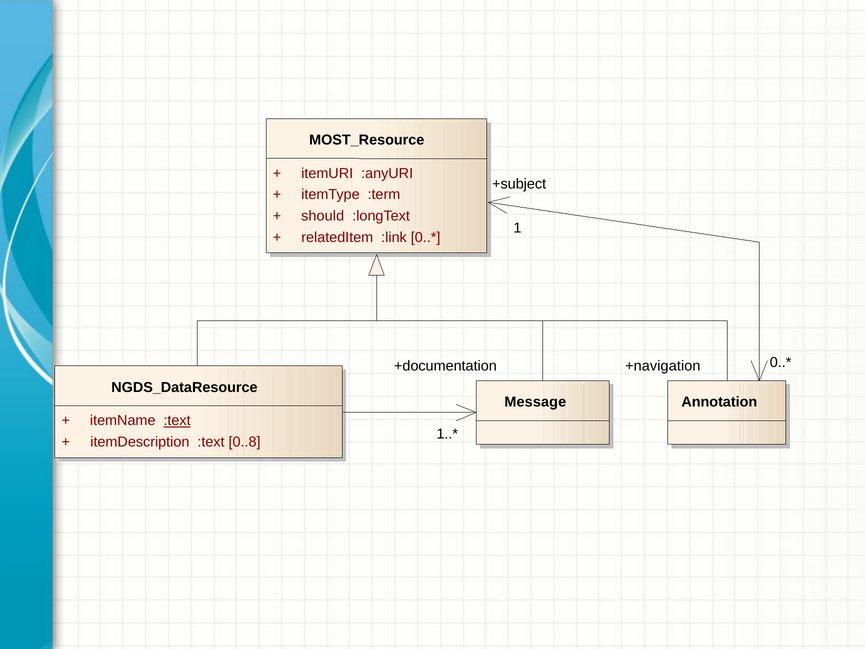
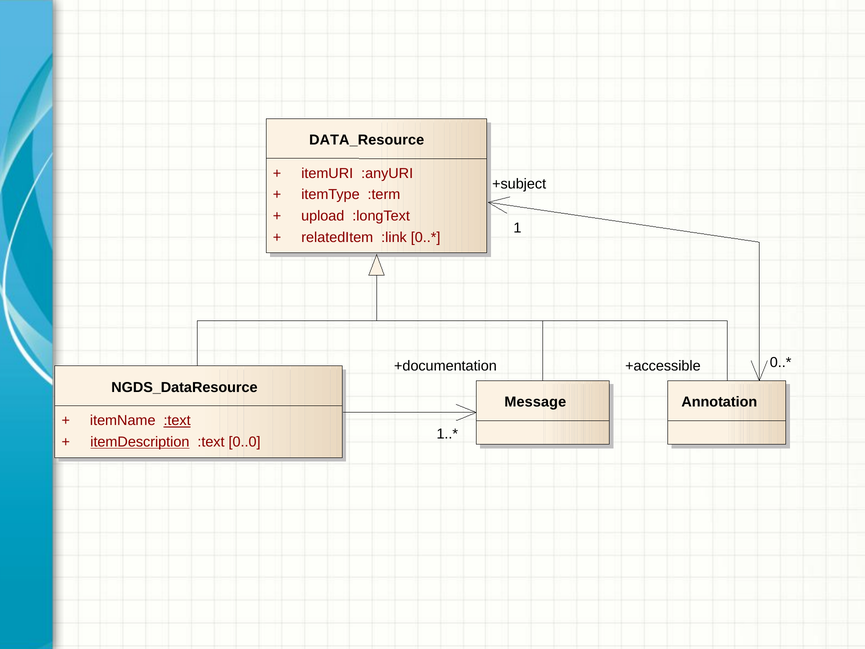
MOST_Resource: MOST_Resource -> DATA_Resource
should: should -> upload
+navigation: +navigation -> +accessible
itemDescription underline: none -> present
0..8: 0..8 -> 0..0
